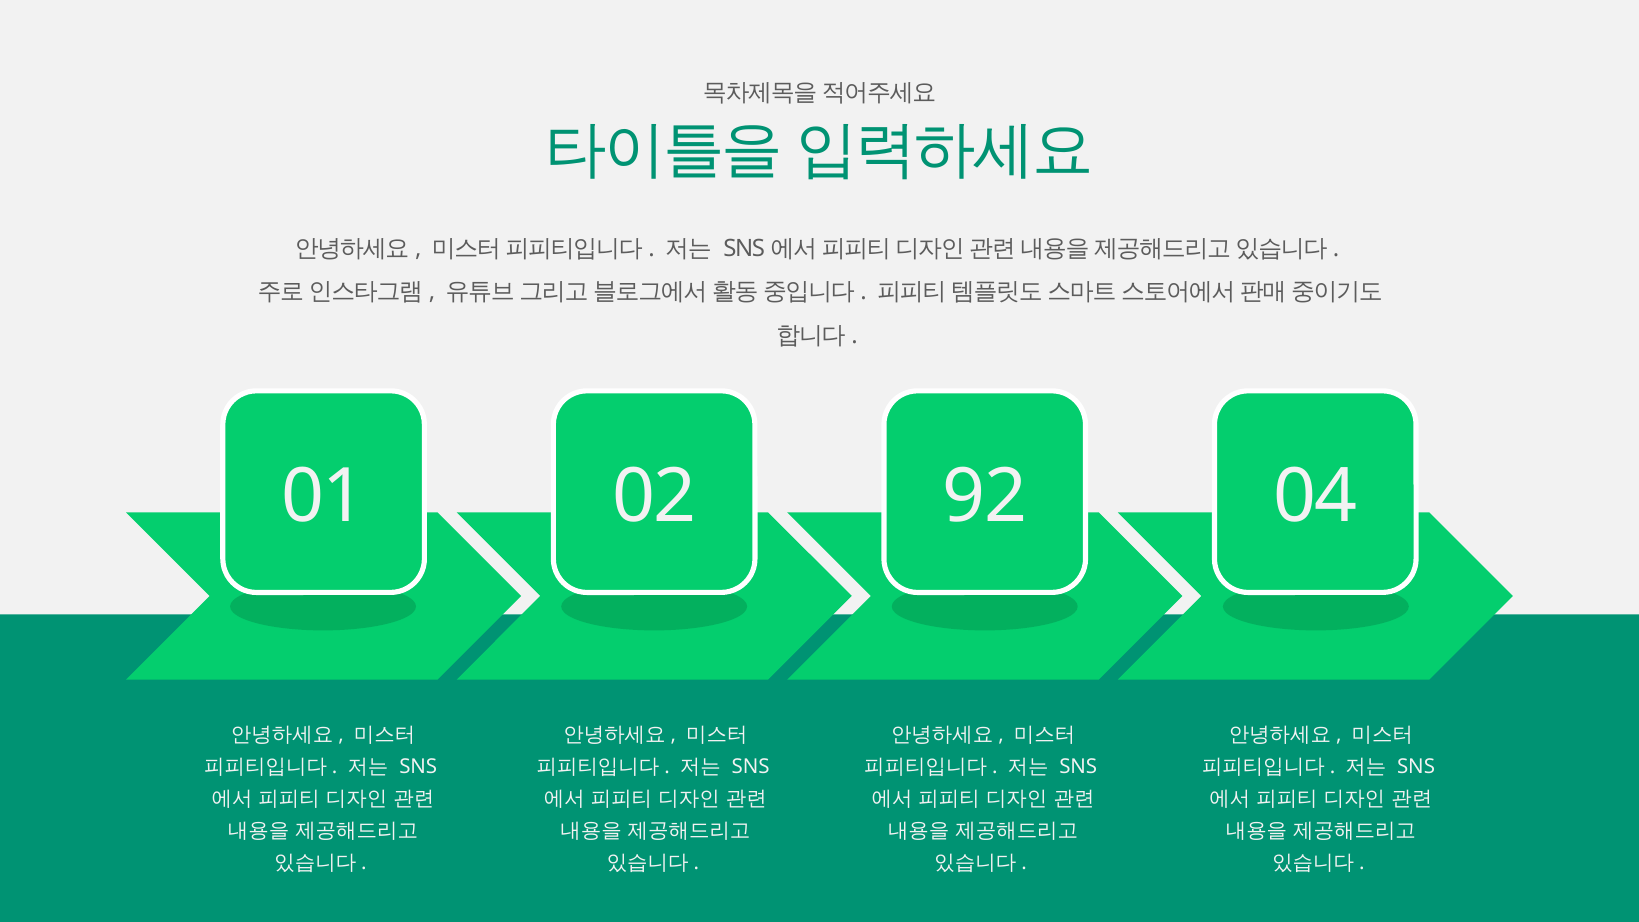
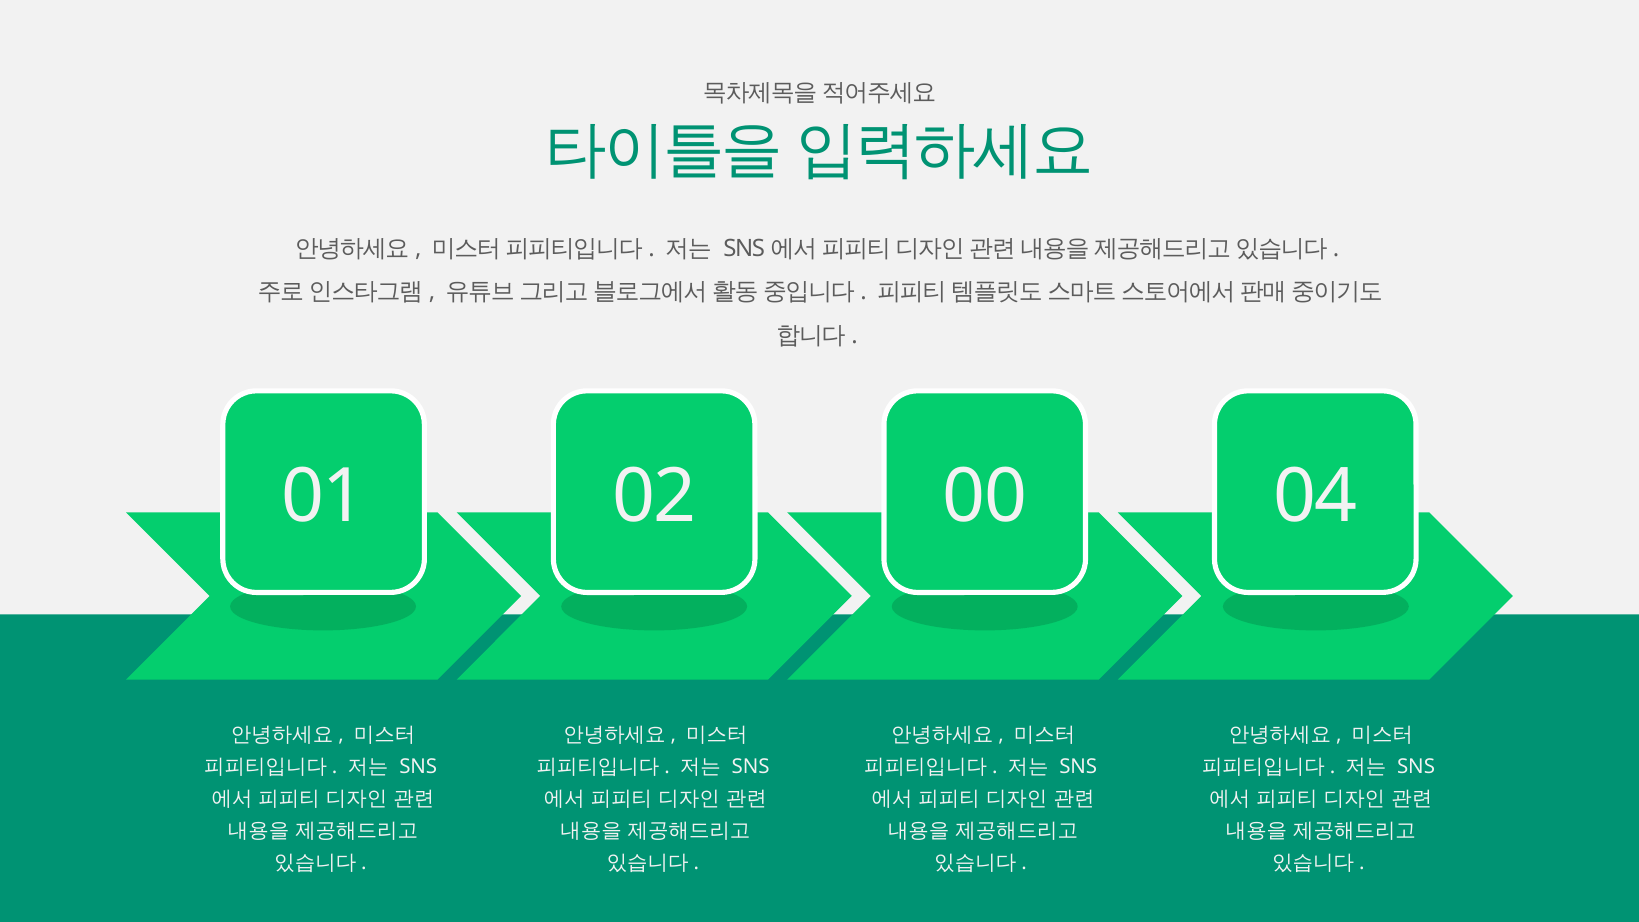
92: 92 -> 00
